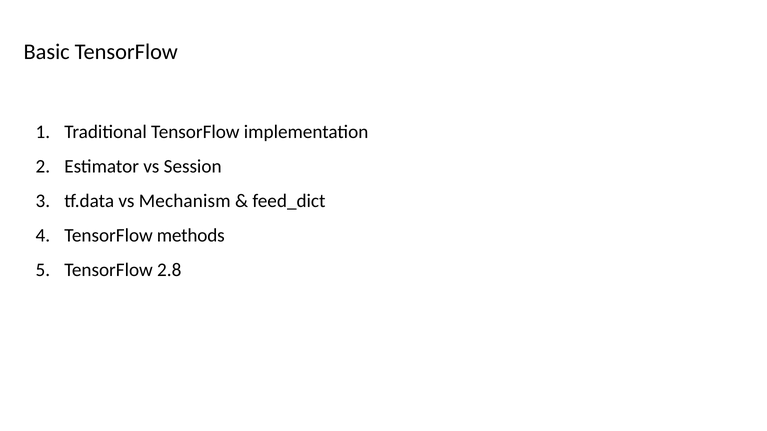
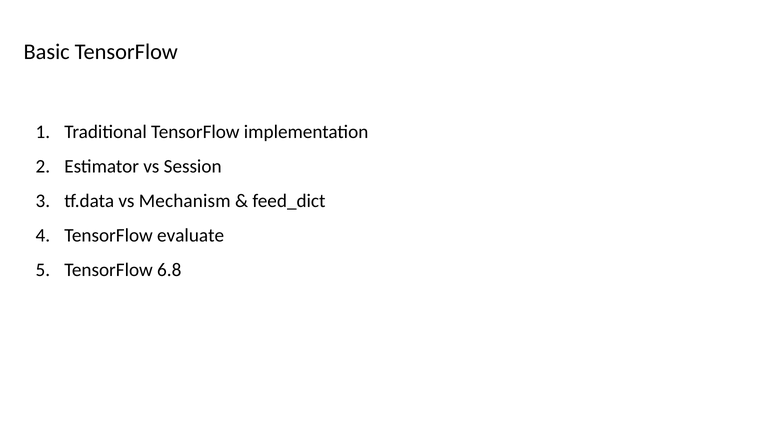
methods: methods -> evaluate
2.8: 2.8 -> 6.8
